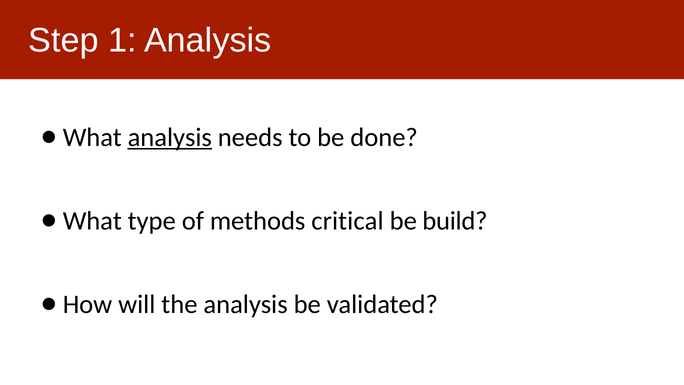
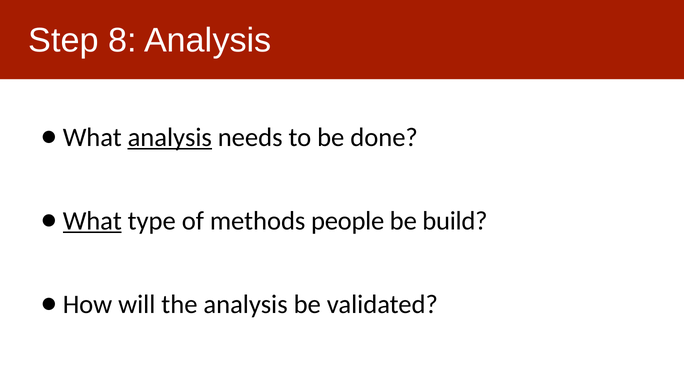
1: 1 -> 8
What at (92, 221) underline: none -> present
critical: critical -> people
